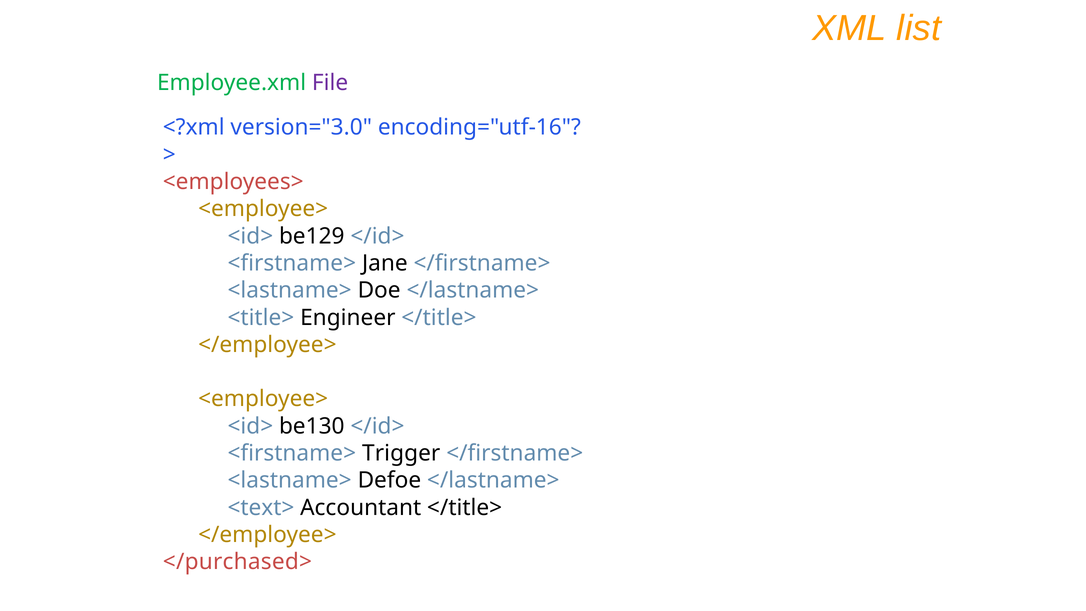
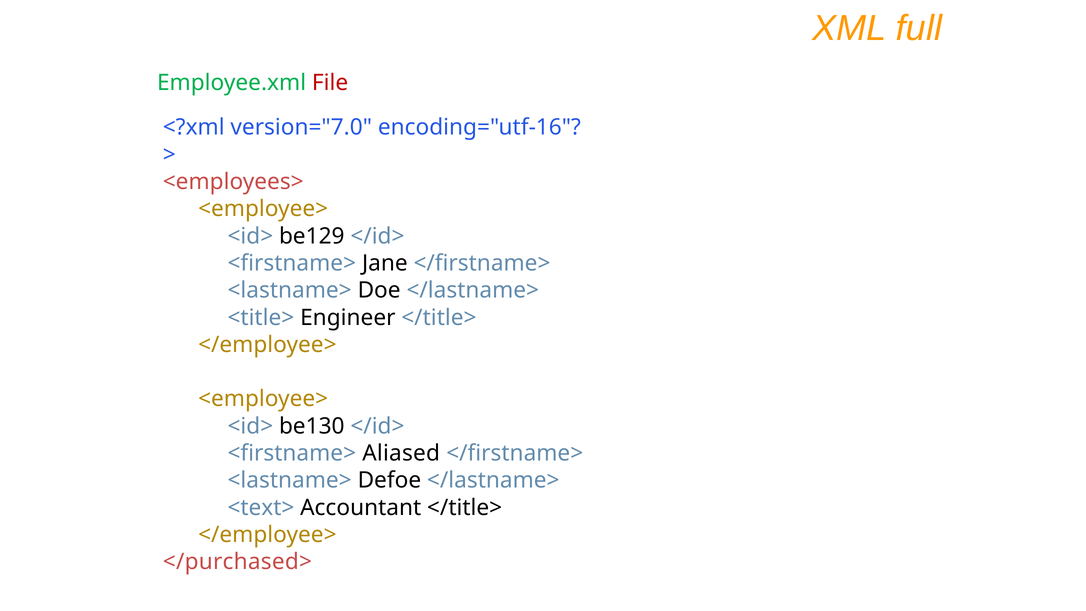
list: list -> full
File colour: purple -> red
version="3.0: version="3.0 -> version="7.0
Trigger: Trigger -> Aliased
